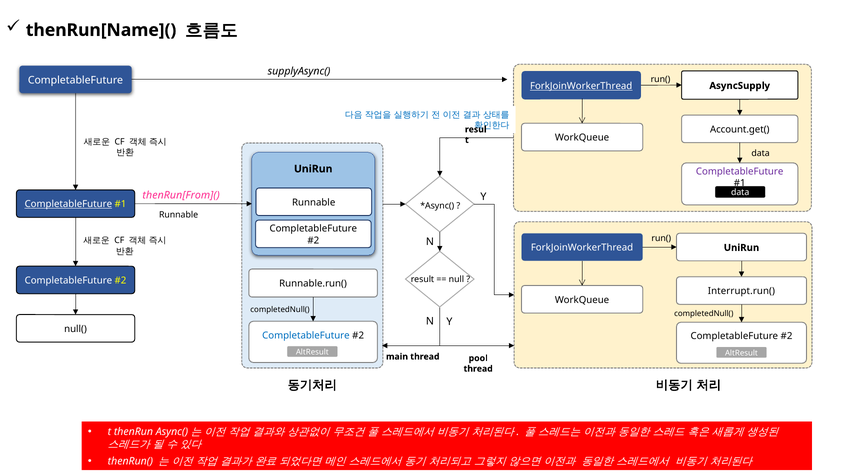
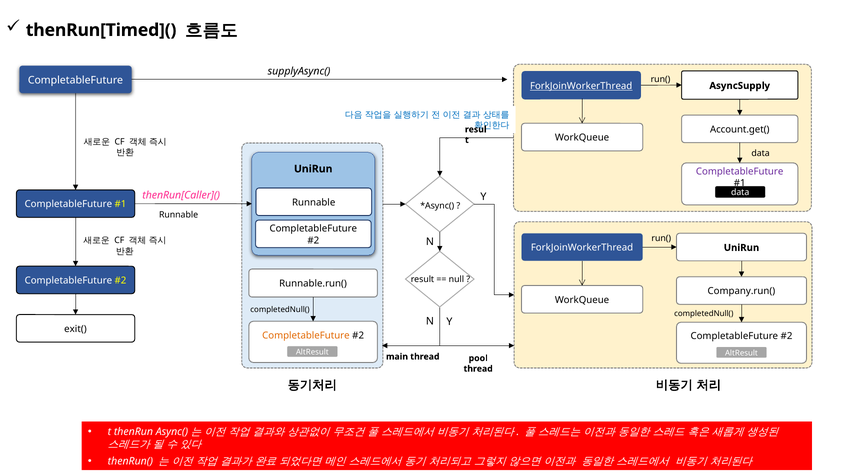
thenRun[Name](: thenRun[Name]( -> thenRun[Timed](
thenRun[From](: thenRun[From]( -> thenRun[Caller](
CompletableFuture at (68, 204) underline: present -> none
Interrupt.run(: Interrupt.run( -> Company.run(
null(: null( -> exit(
CompletableFuture at (306, 336) colour: blue -> orange
